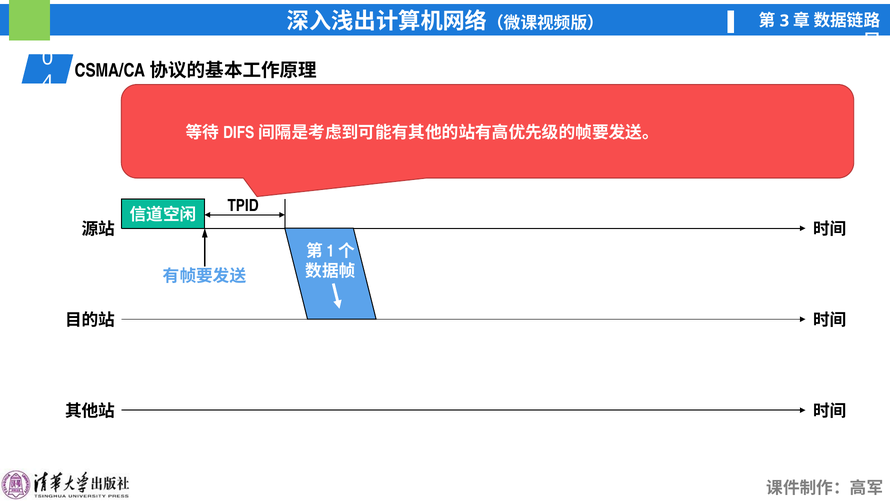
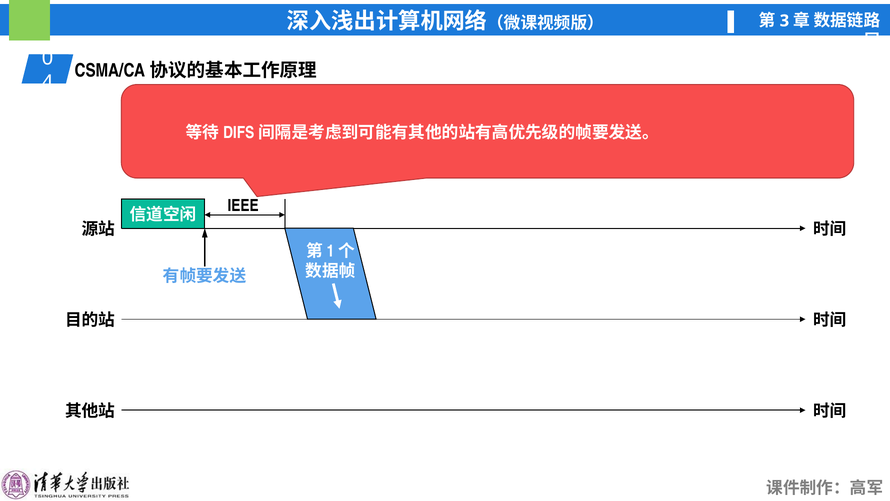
TPID: TPID -> IEEE
